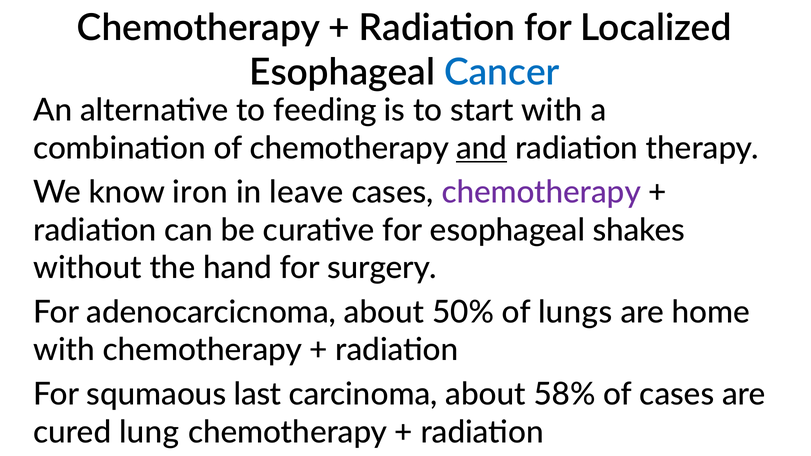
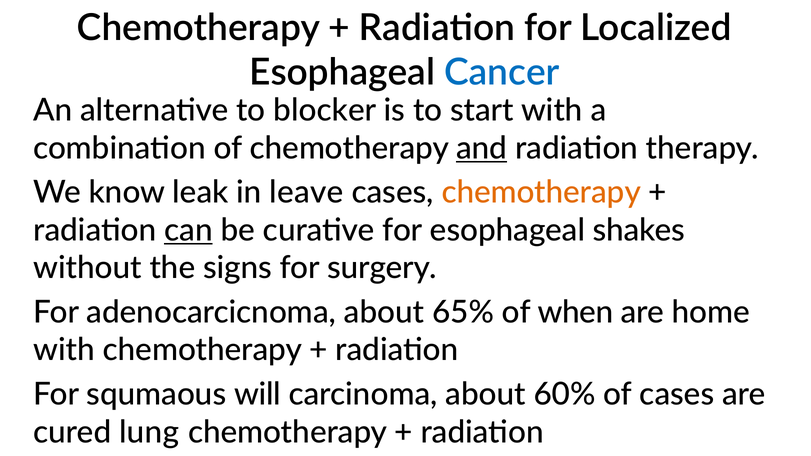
feeding: feeding -> blocker
iron: iron -> leak
chemotherapy at (541, 192) colour: purple -> orange
can underline: none -> present
hand: hand -> signs
50%: 50% -> 65%
lungs: lungs -> when
last: last -> will
58%: 58% -> 60%
